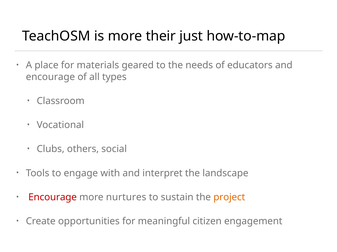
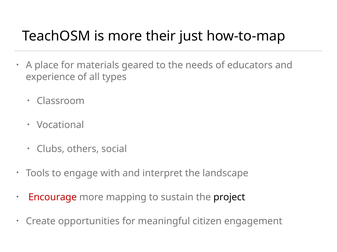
encourage at (50, 77): encourage -> experience
nurtures: nurtures -> mapping
project colour: orange -> black
